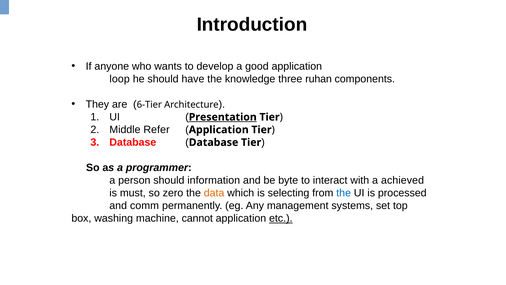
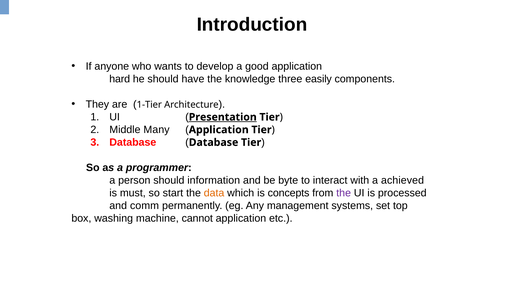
loop: loop -> hard
ruhan: ruhan -> easily
6-Tier: 6-Tier -> 1-Tier
Refer: Refer -> Many
zero: zero -> start
selecting: selecting -> concepts
the at (344, 193) colour: blue -> purple
etc underline: present -> none
